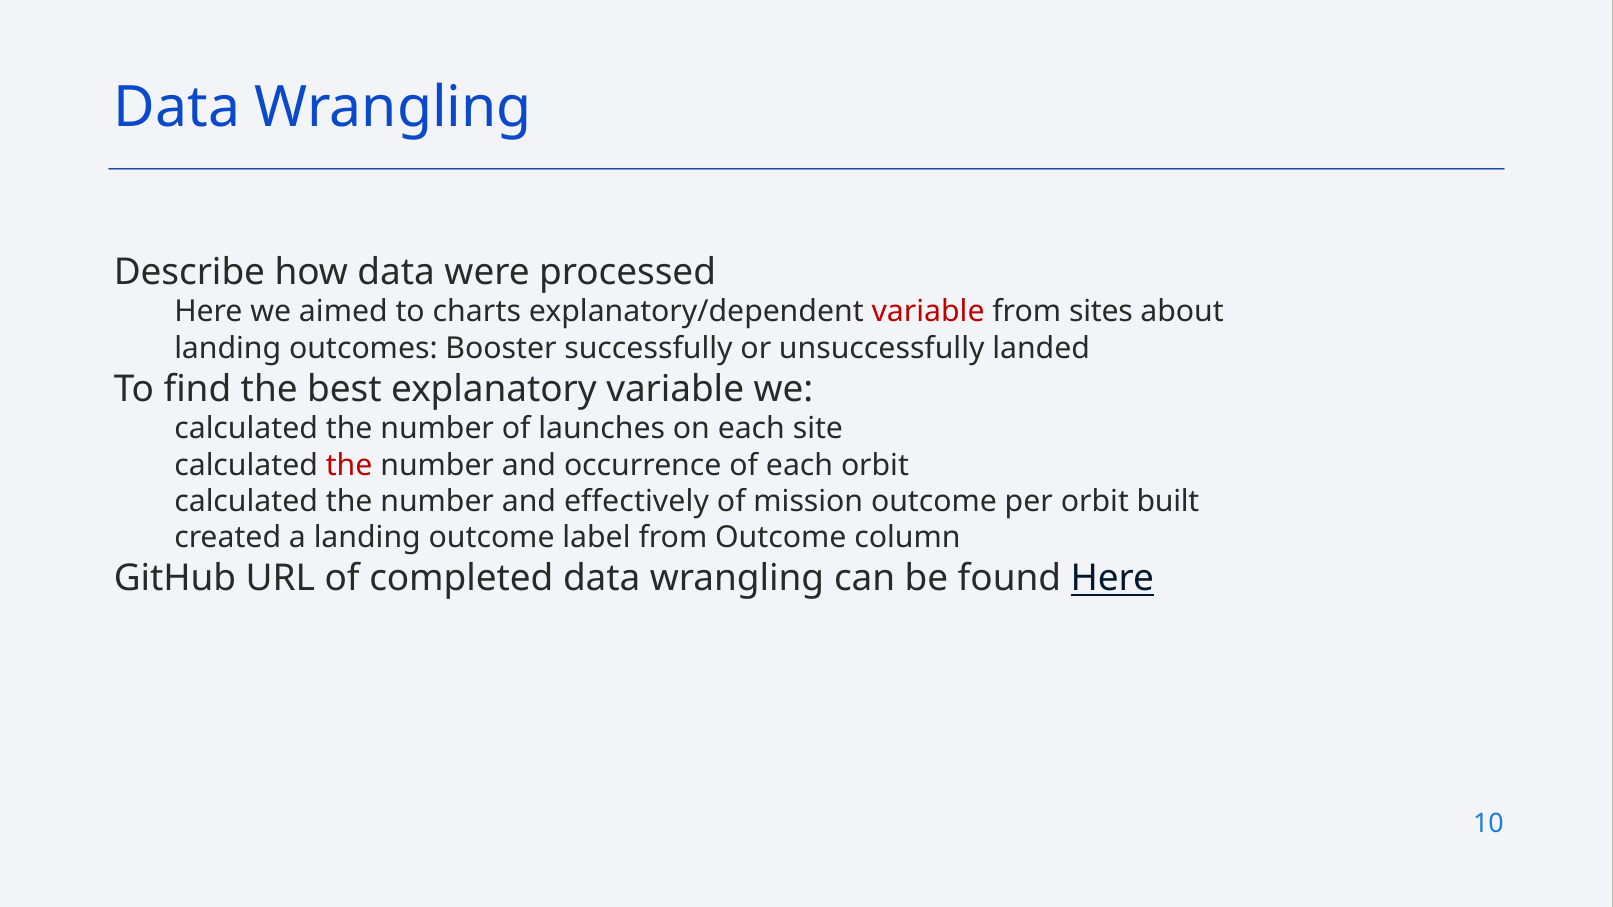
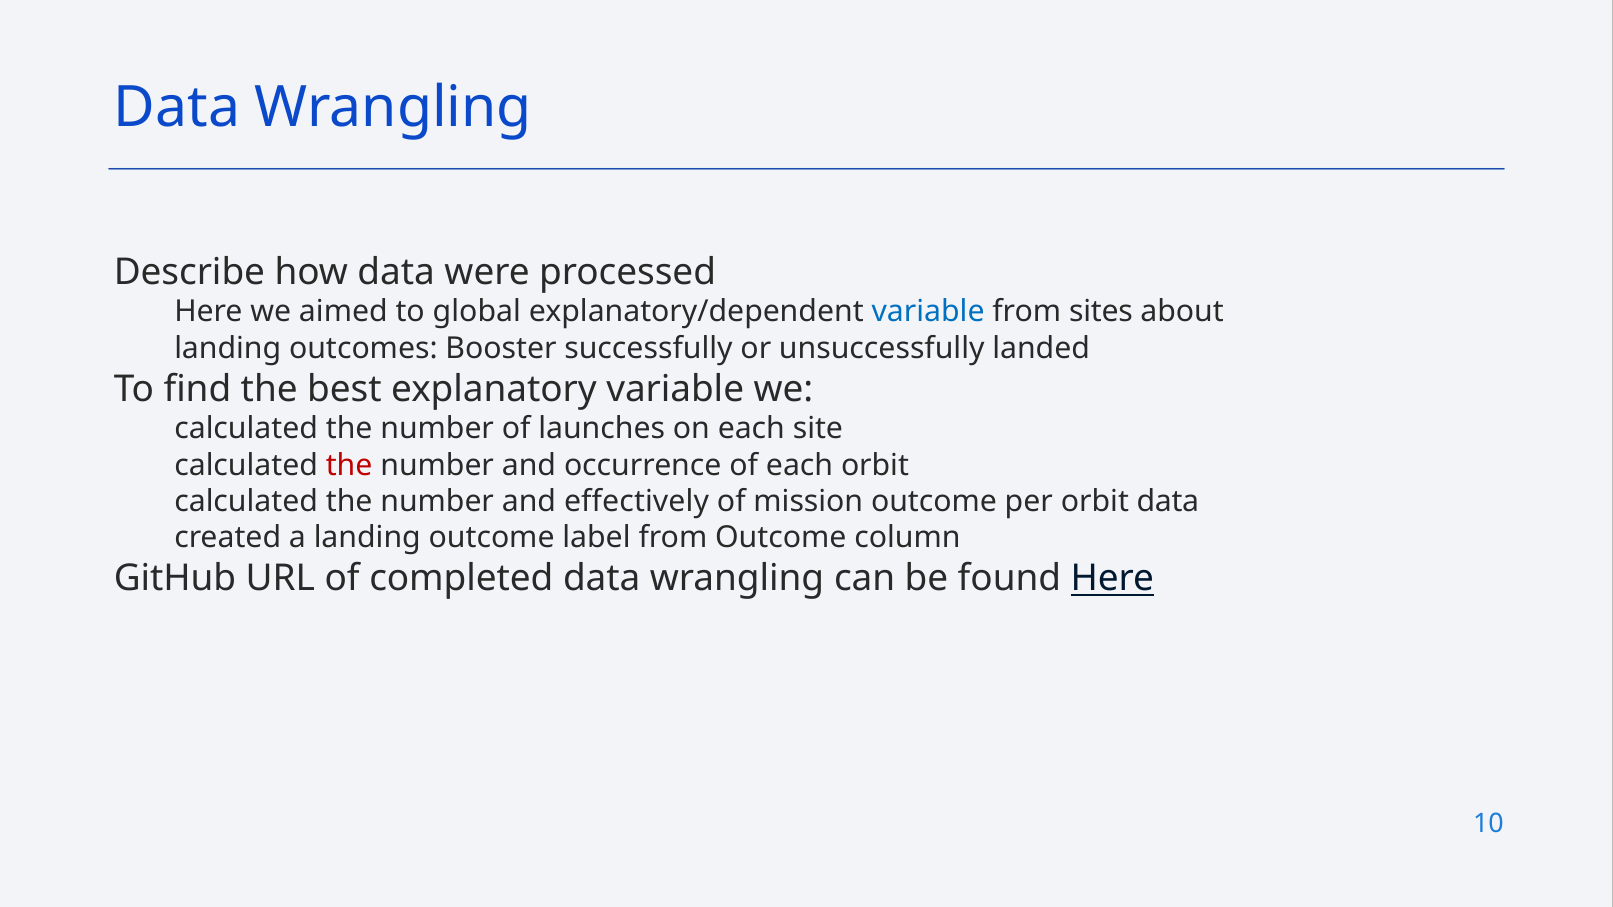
charts: charts -> global
variable at (928, 312) colour: red -> blue
orbit built: built -> data
